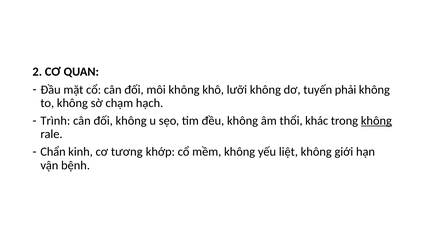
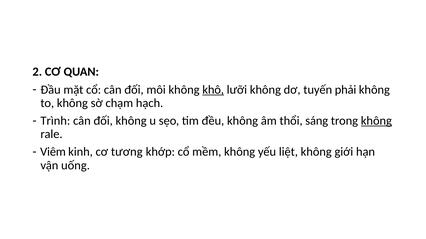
khô underline: none -> present
khác: khác -> sáng
Chẩn: Chẩn -> Viêm
bệnh: bệnh -> uống
